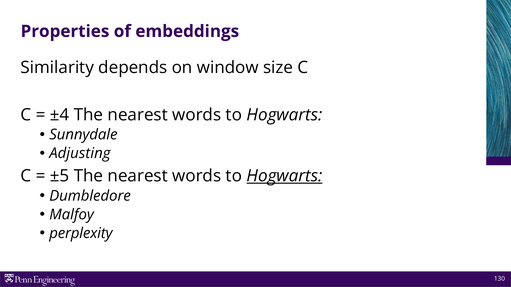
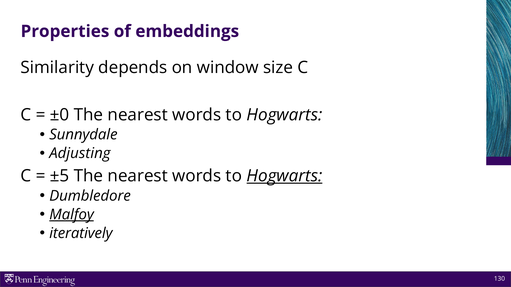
±4: ±4 -> ±0
Malfoy underline: none -> present
perplexity: perplexity -> iteratively
